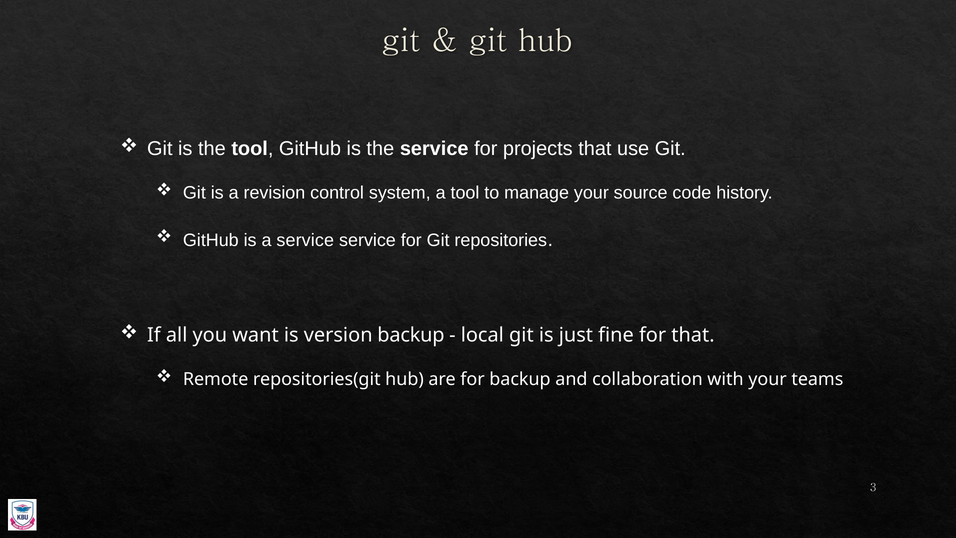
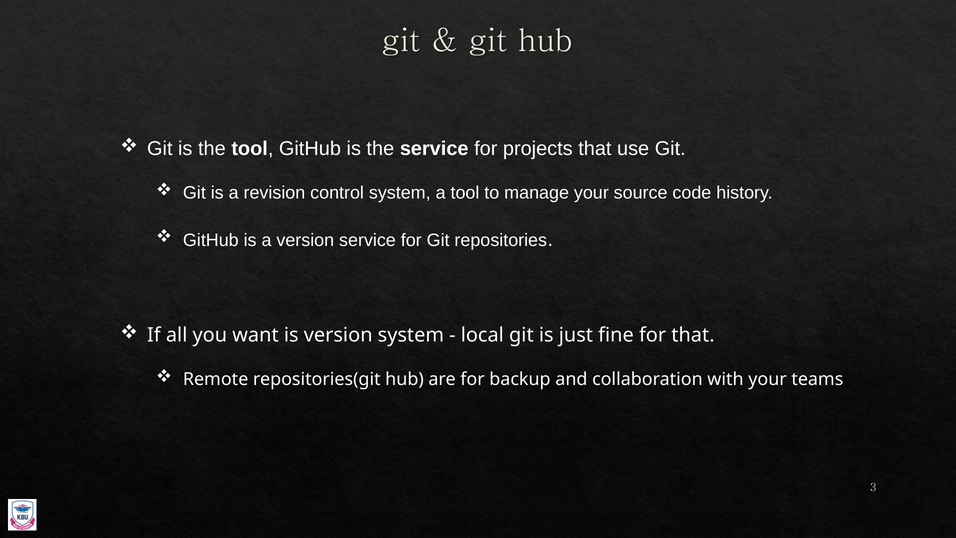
a service: service -> version
version backup: backup -> system
